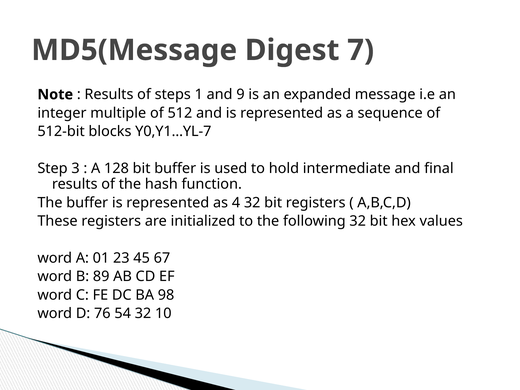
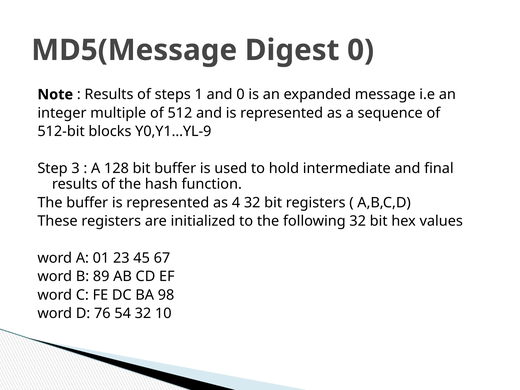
Digest 7: 7 -> 0
and 9: 9 -> 0
Y0,Y1…YL-7: Y0,Y1…YL-7 -> Y0,Y1…YL-9
